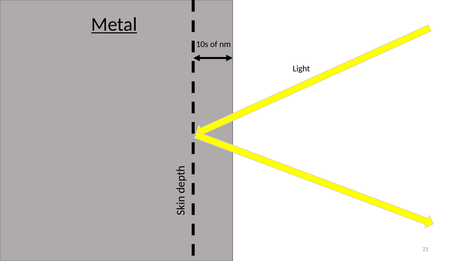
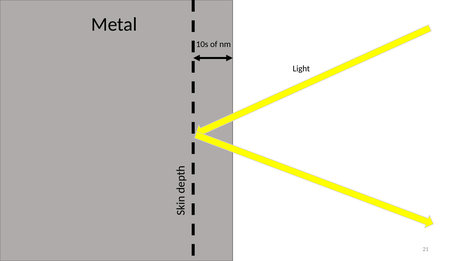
Metal underline: present -> none
